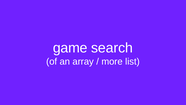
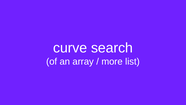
game: game -> curve
